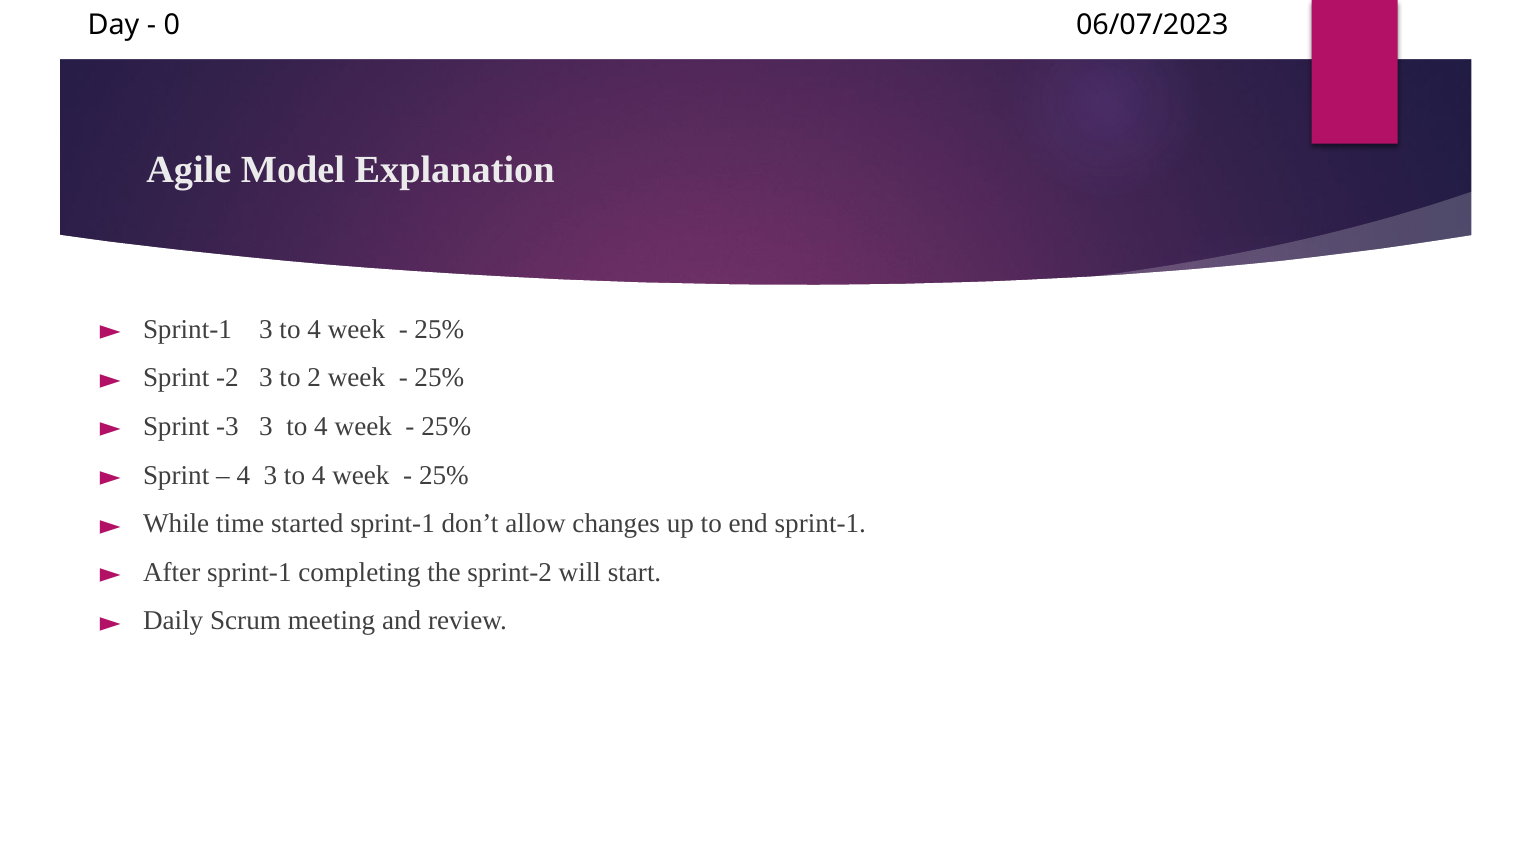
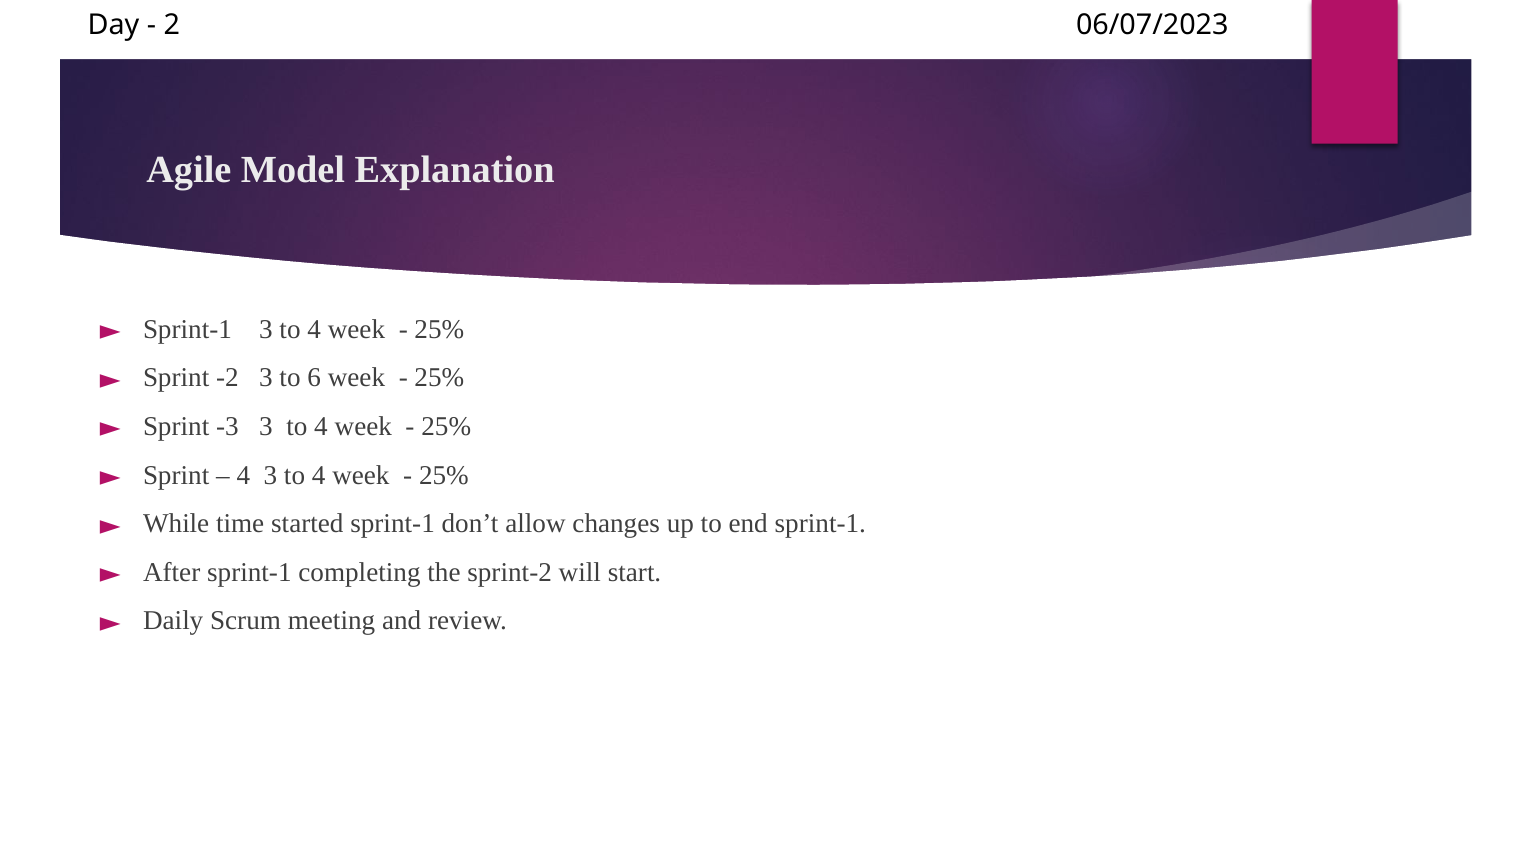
0: 0 -> 2
2: 2 -> 6
